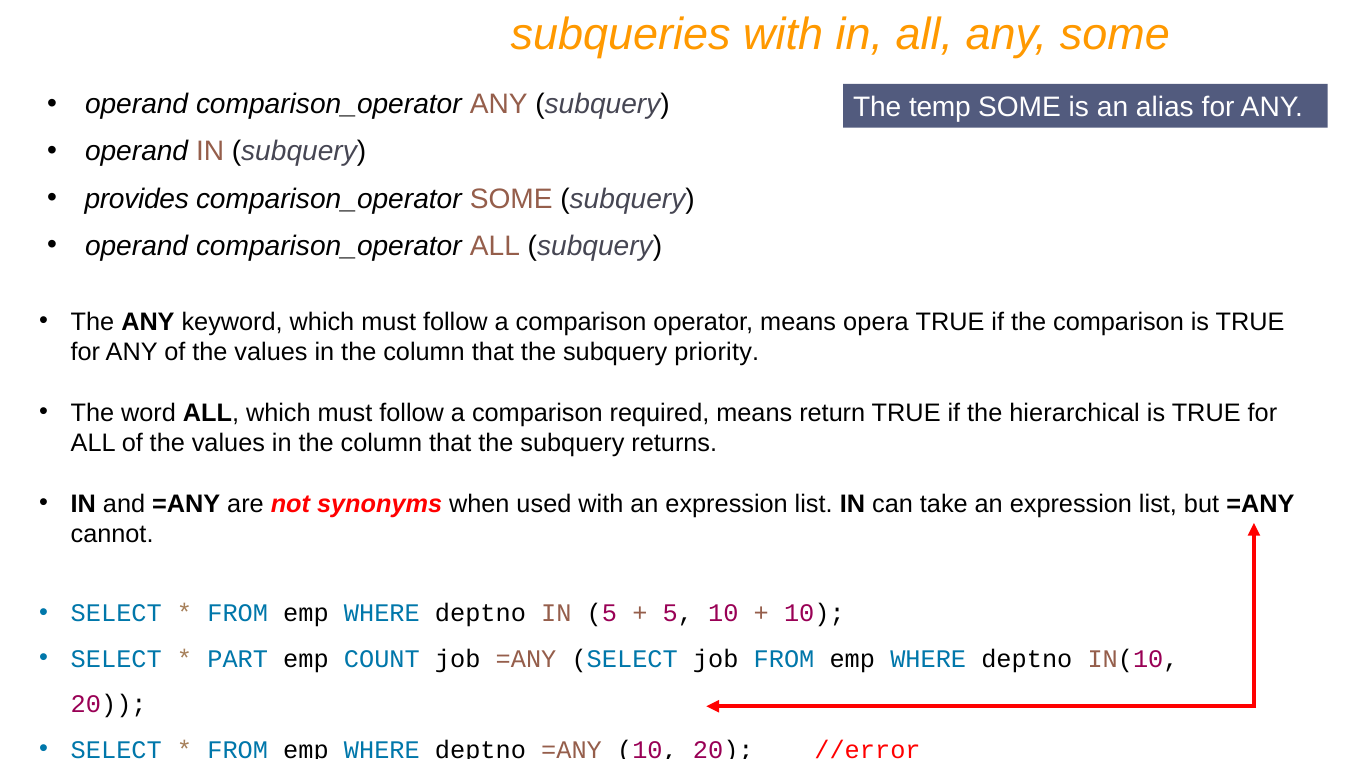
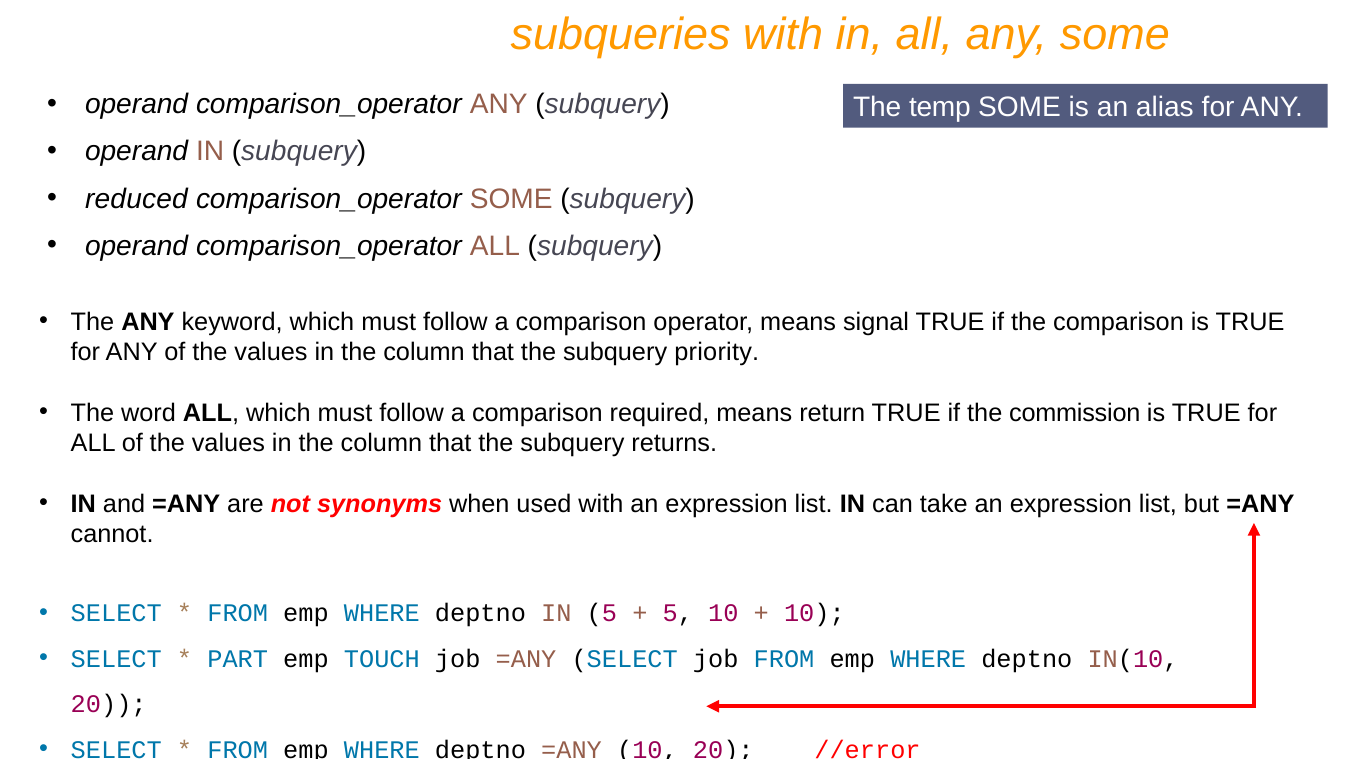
provides: provides -> reduced
opera: opera -> signal
hierarchical: hierarchical -> commission
COUNT: COUNT -> TOUCH
